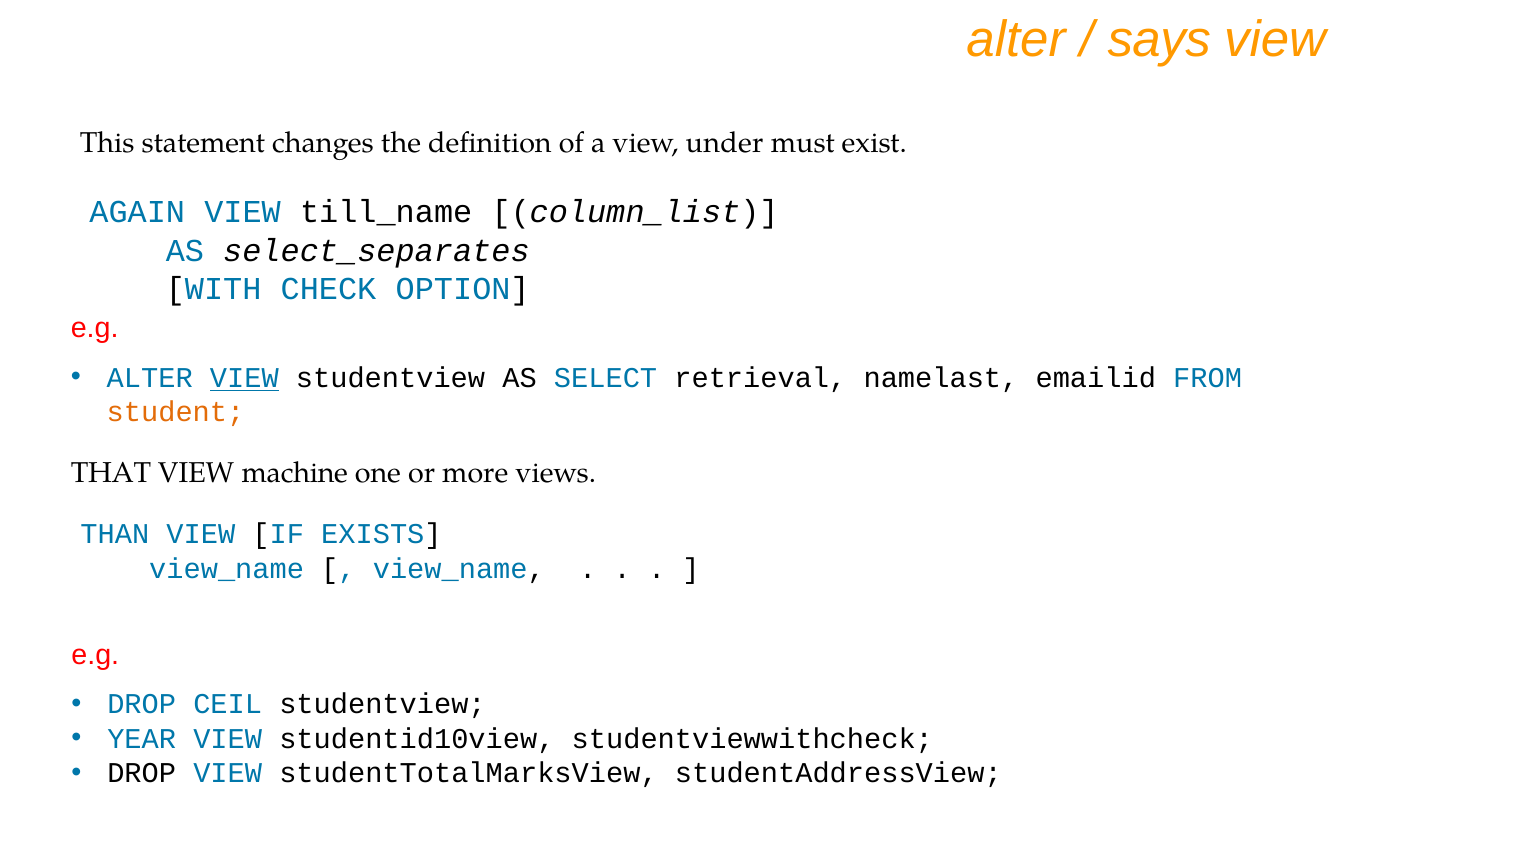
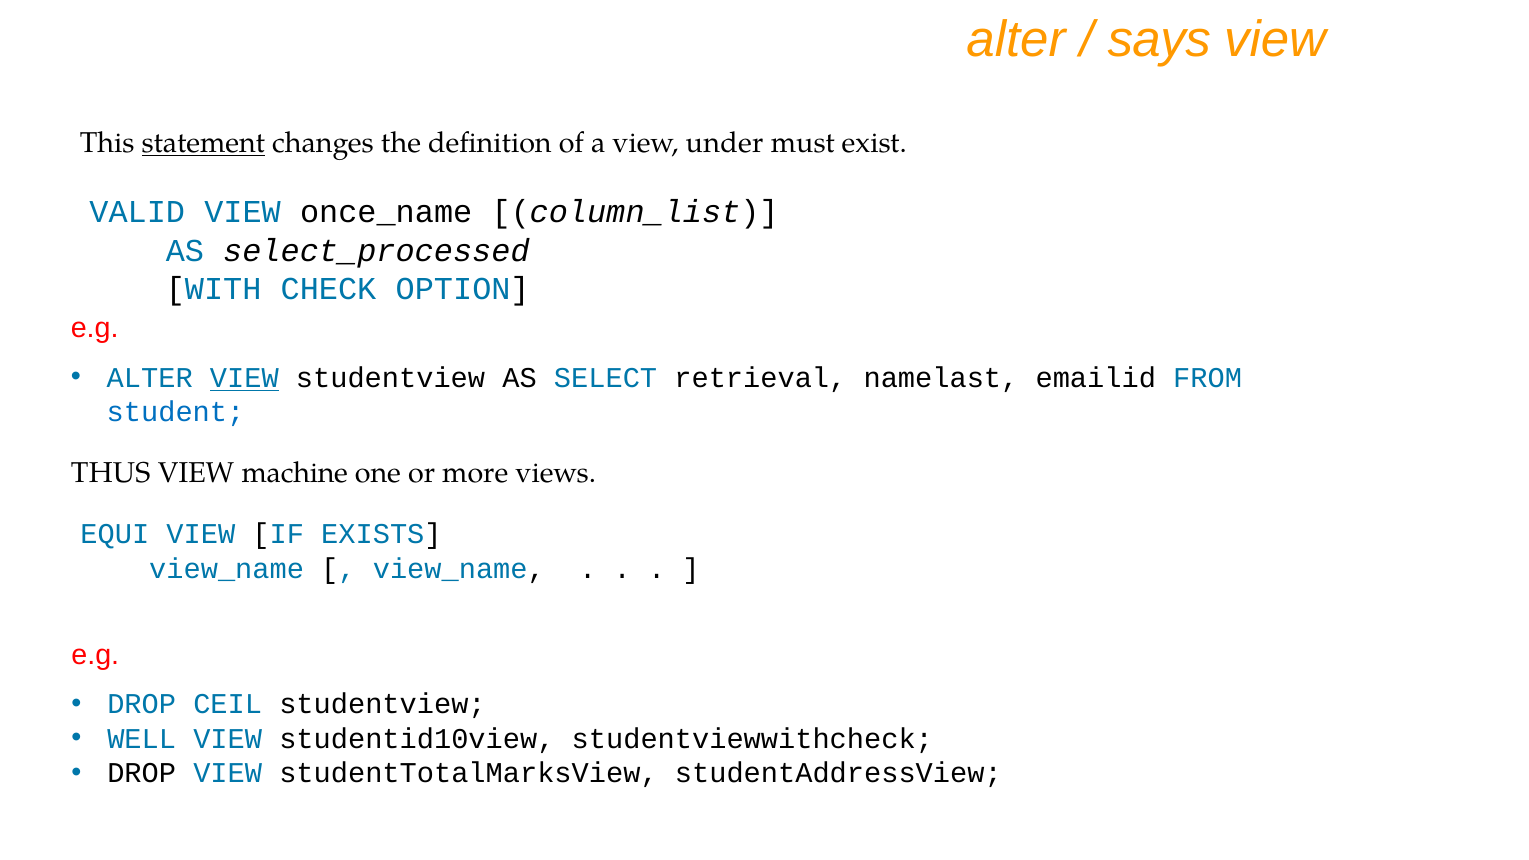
statement underline: none -> present
AGAIN: AGAIN -> VALID
till_name: till_name -> once_name
select_separates: select_separates -> select_processed
student colour: orange -> blue
THAT: THAT -> THUS
THAN: THAN -> EQUI
YEAR: YEAR -> WELL
